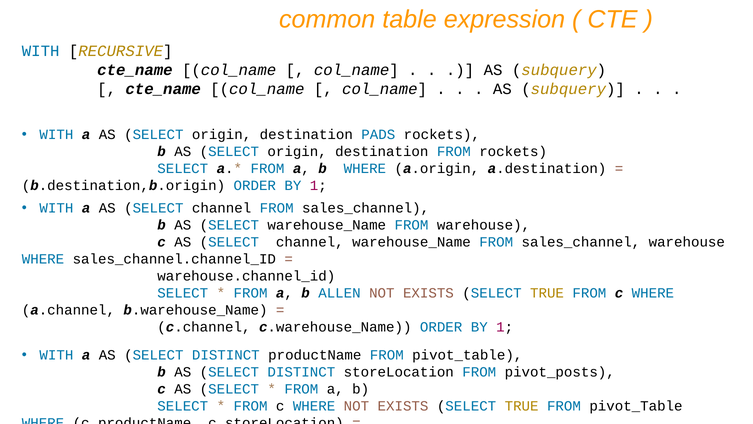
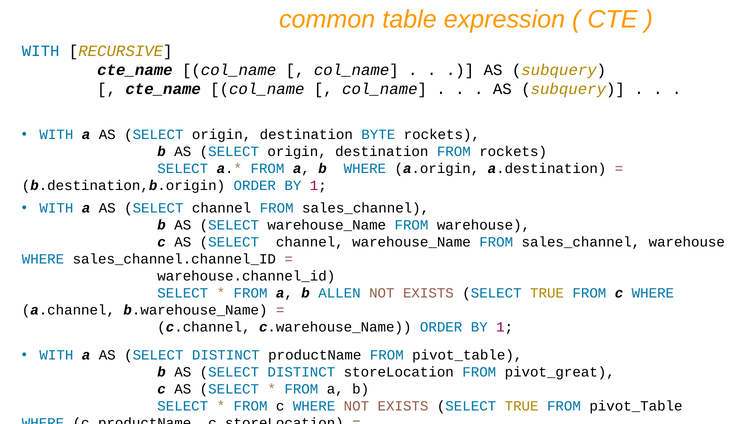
PADS: PADS -> BYTE
pivot_posts: pivot_posts -> pivot_great
